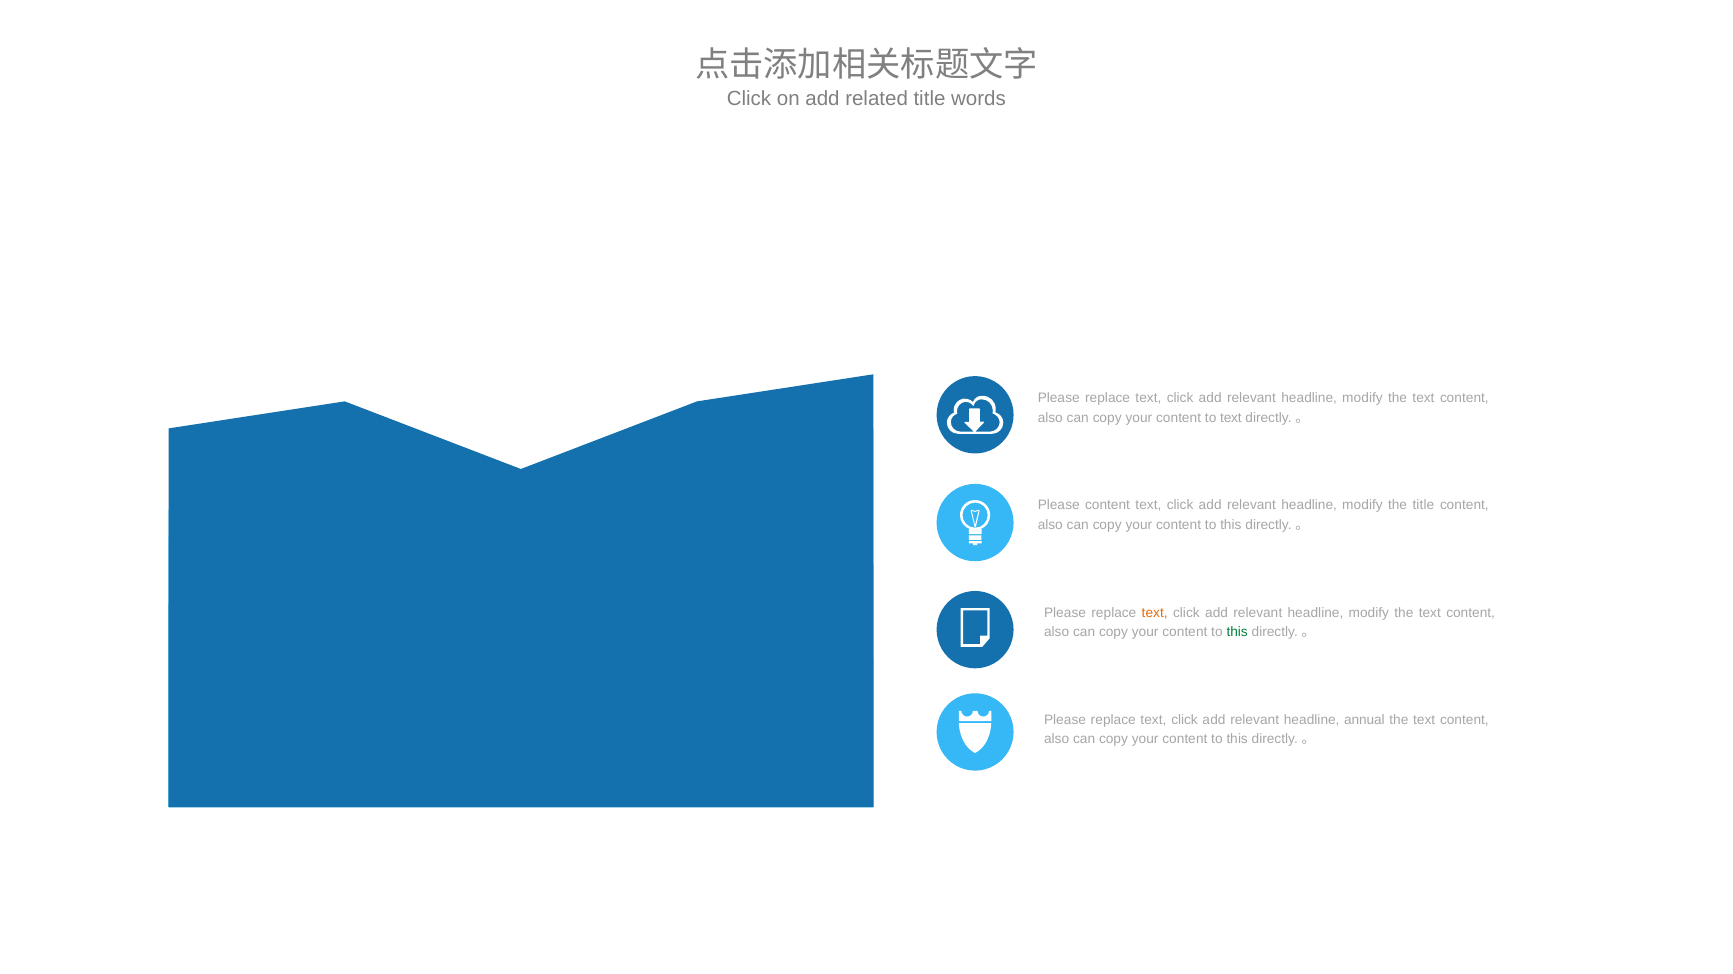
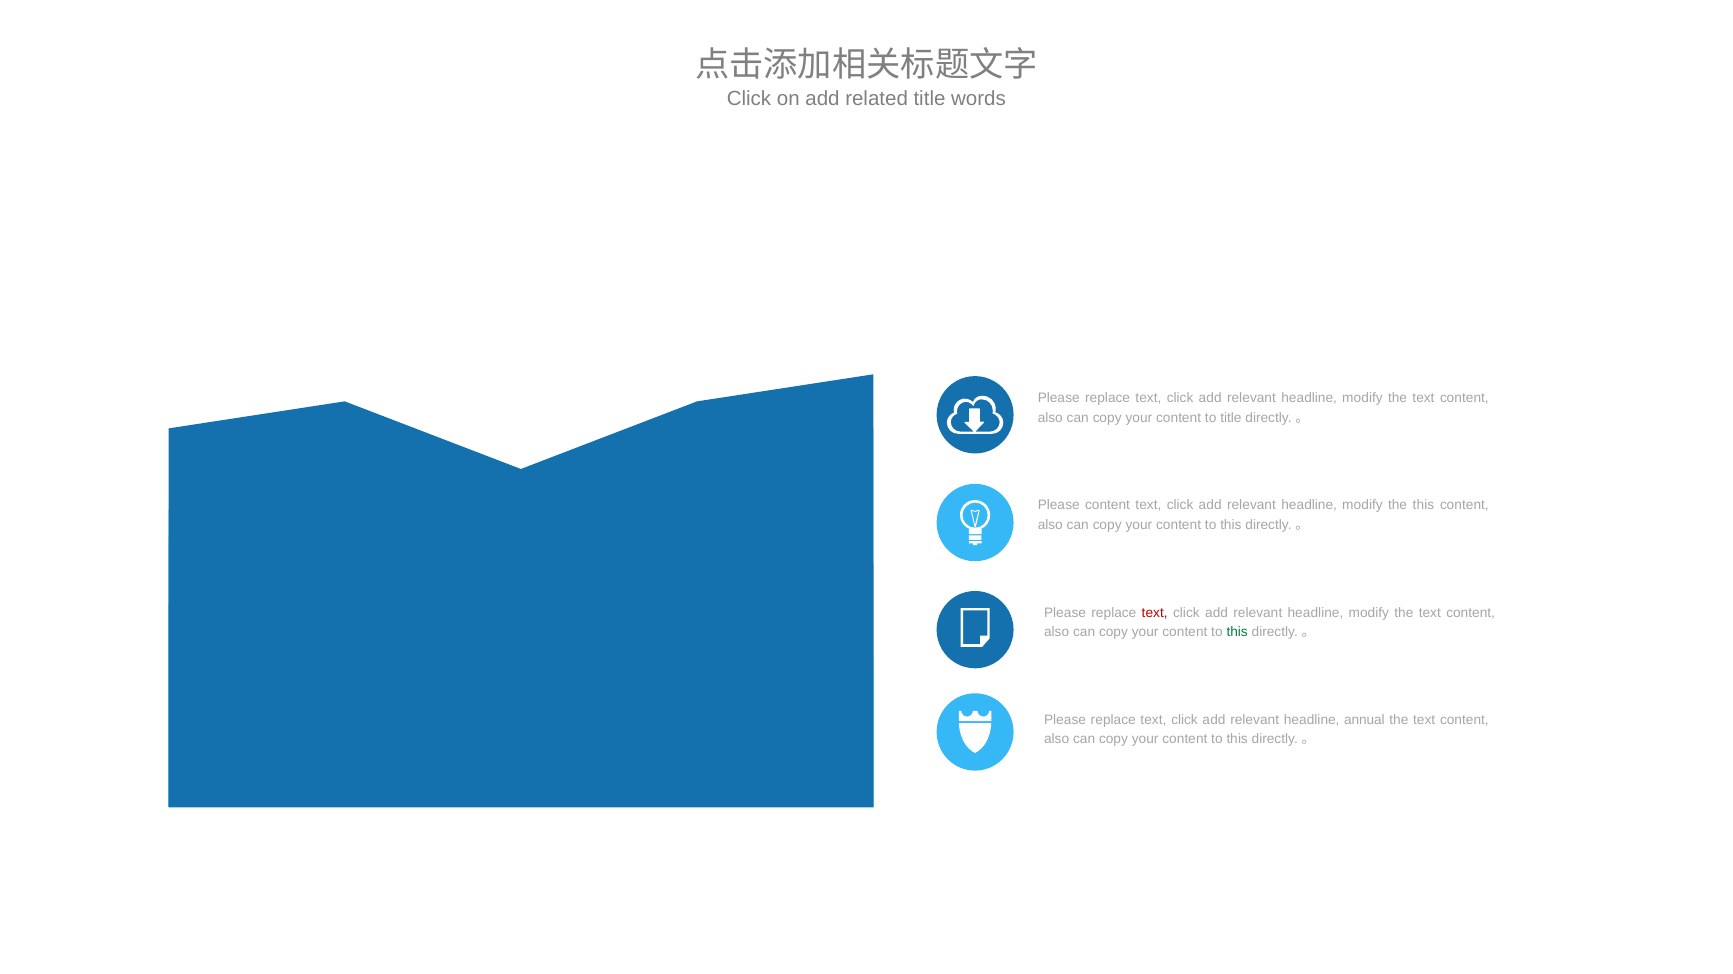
to text: text -> title
the title: title -> this
text at (1155, 613) colour: orange -> red
